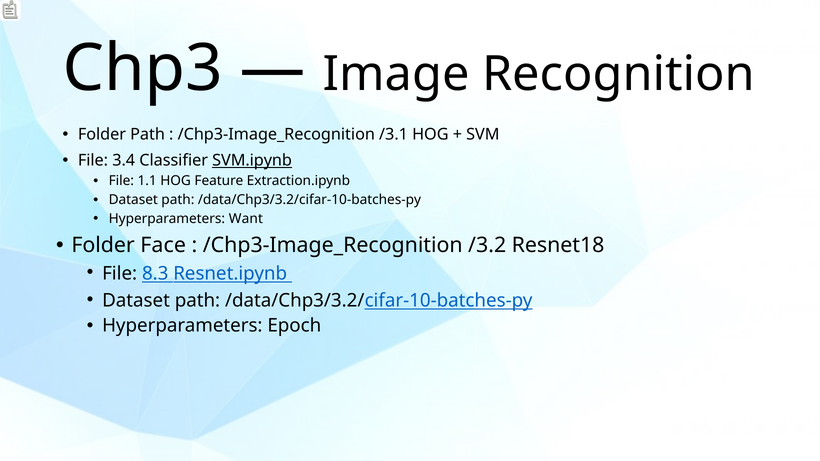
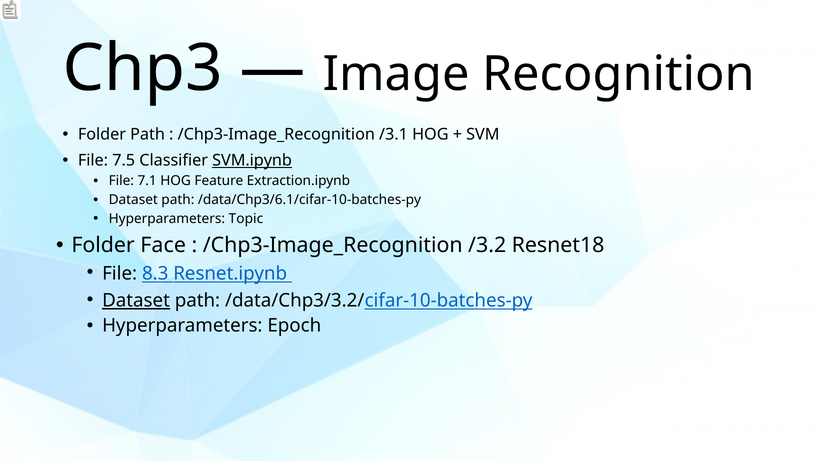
3.4: 3.4 -> 7.5
1.1: 1.1 -> 7.1
/data/Chp3/3.2/cifar-10-batches-py at (309, 200): /data/Chp3/3.2/cifar-10-batches-py -> /data/Chp3/6.1/cifar-10-batches-py
Want: Want -> Topic
Dataset at (136, 301) underline: none -> present
